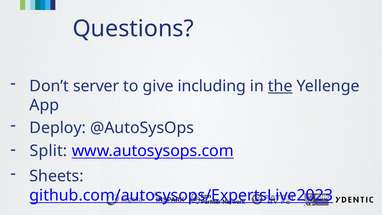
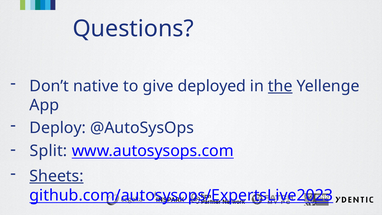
server: server -> native
including: including -> deployed
Sheets underline: none -> present
